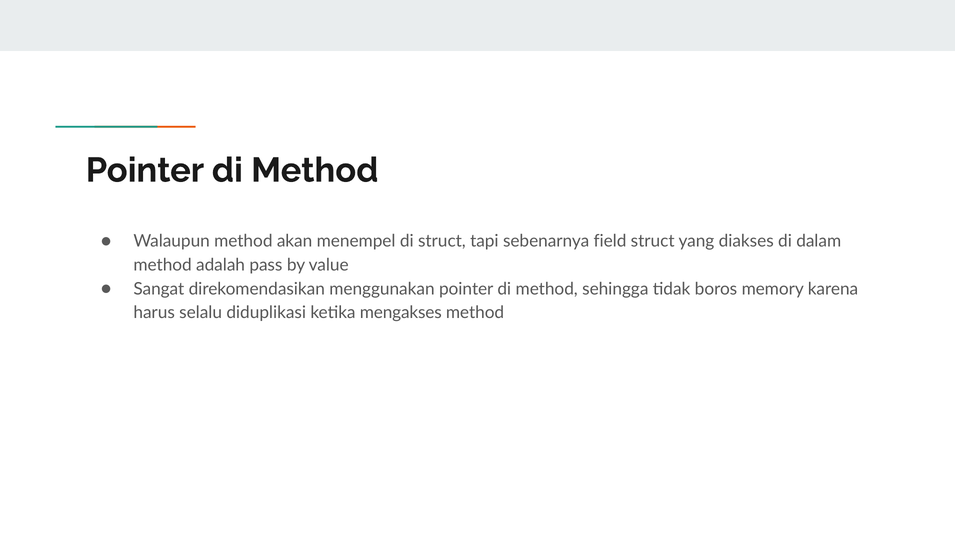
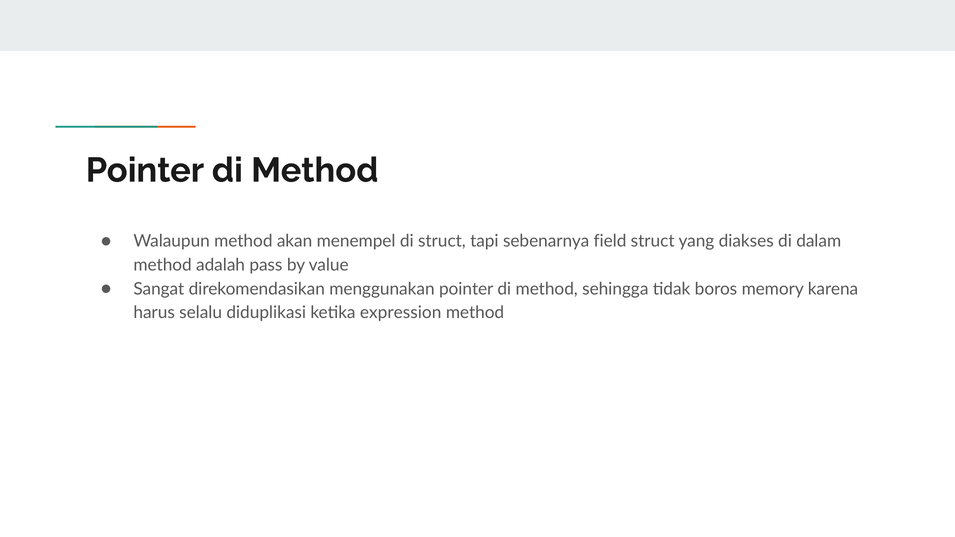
mengakses: mengakses -> expression
